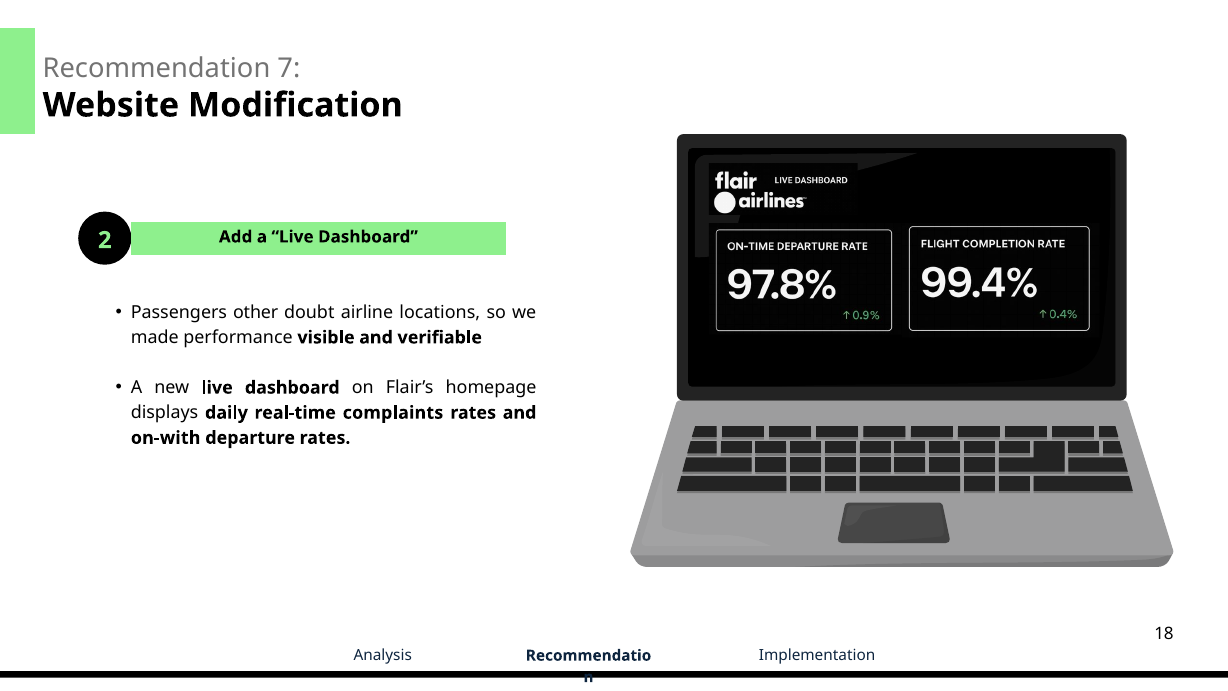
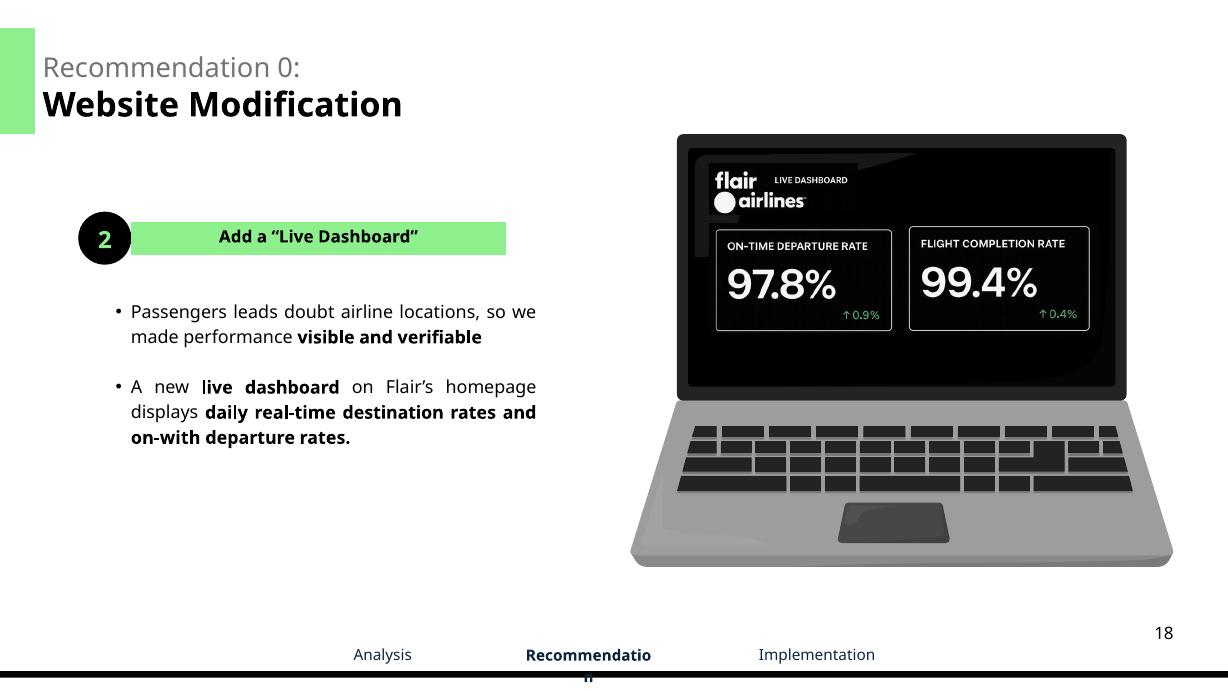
7: 7 -> 0
other: other -> leads
complaints: complaints -> destination
